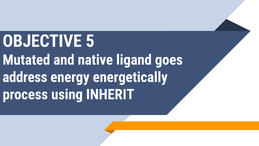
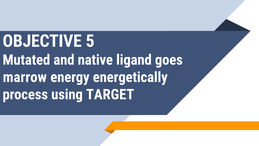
address: address -> marrow
INHERIT: INHERIT -> TARGET
